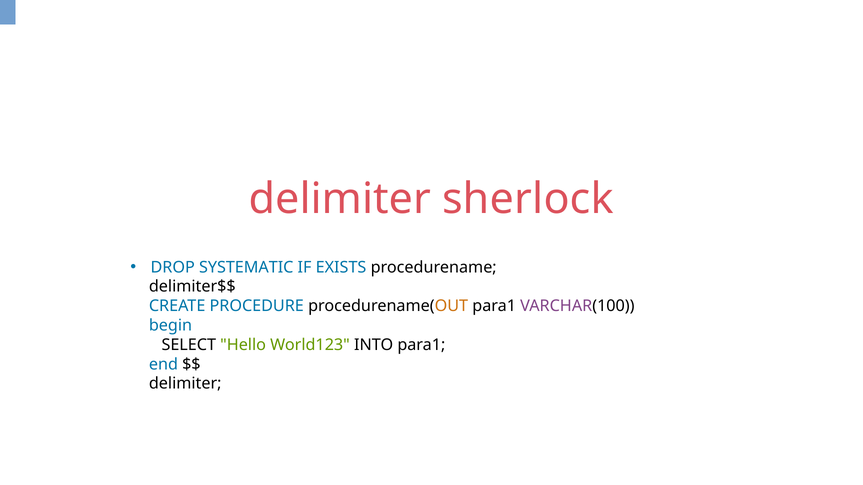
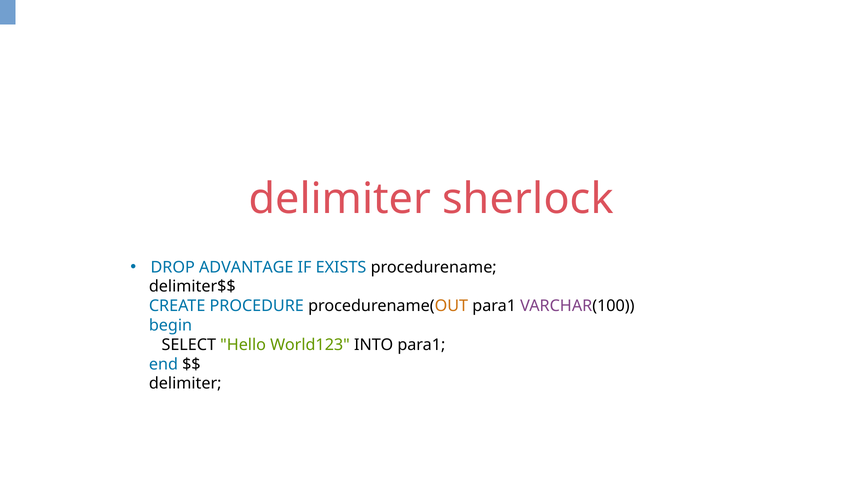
SYSTEMATIC: SYSTEMATIC -> ADVANTAGE
